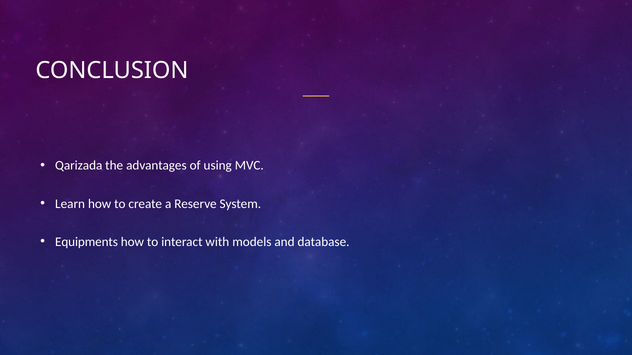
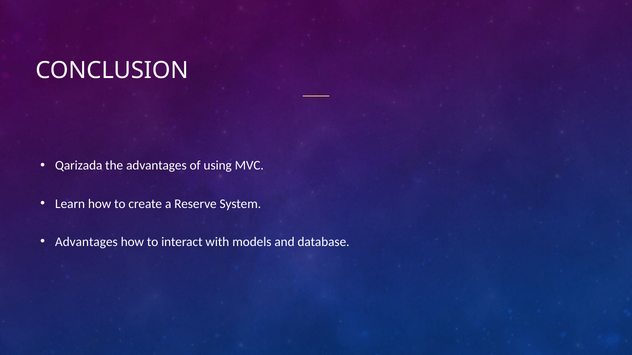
Equipments at (87, 242): Equipments -> Advantages
